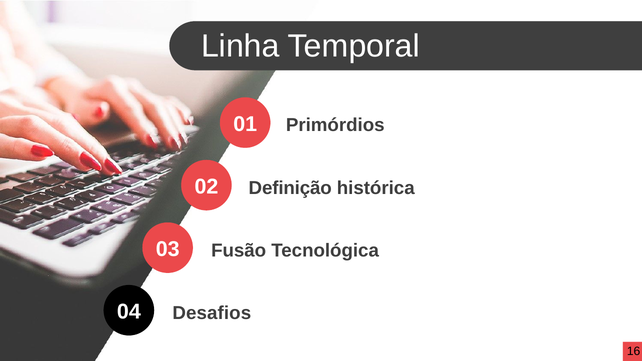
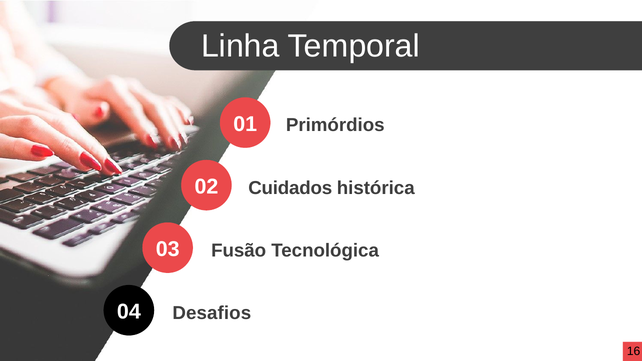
Definição: Definição -> Cuidados
